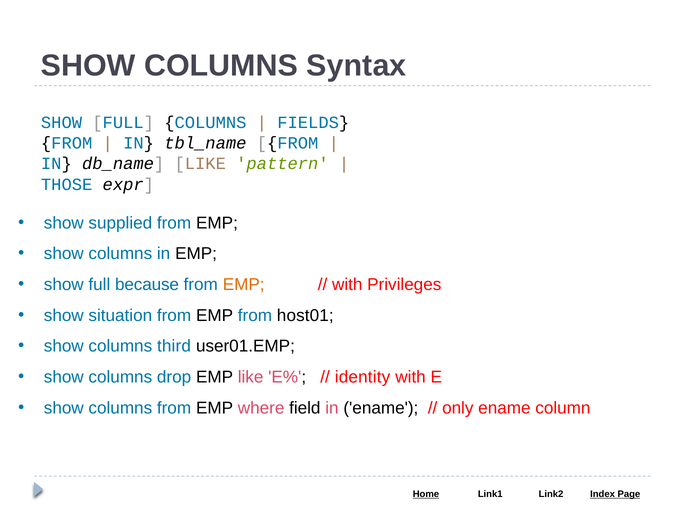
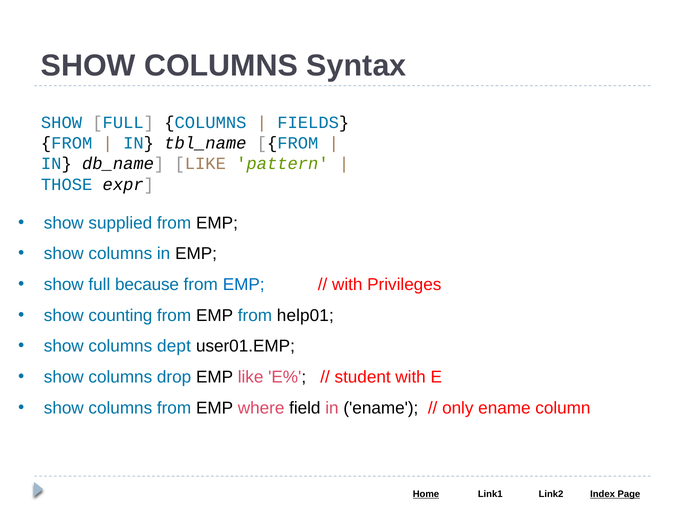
EMP at (244, 284) colour: orange -> blue
situation: situation -> counting
host01: host01 -> help01
third: third -> dept
identity: identity -> student
